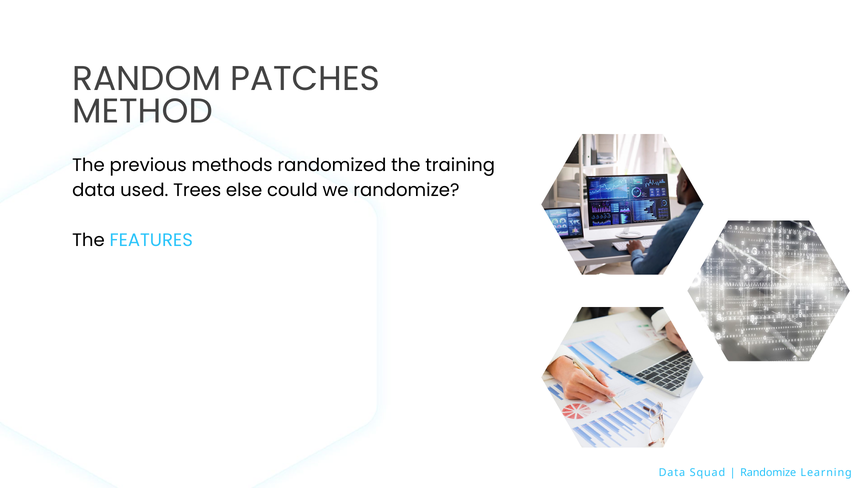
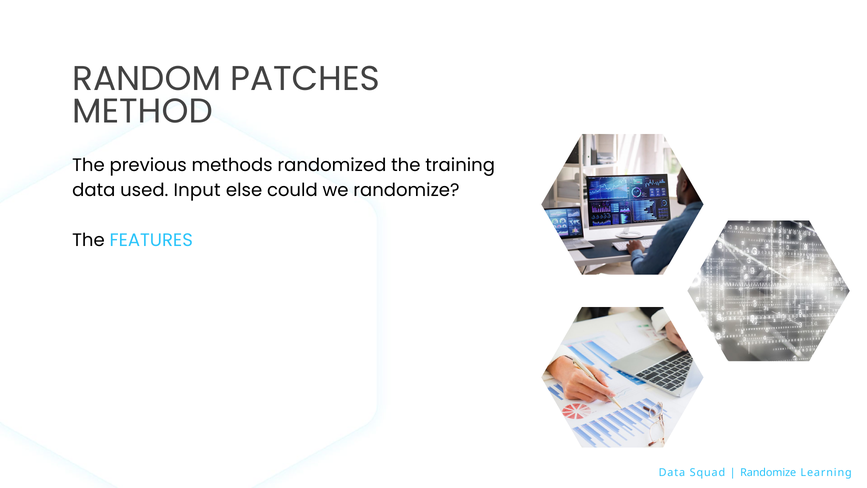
Trees: Trees -> Input
